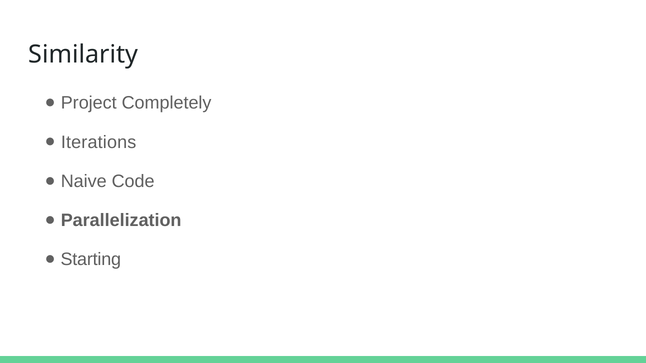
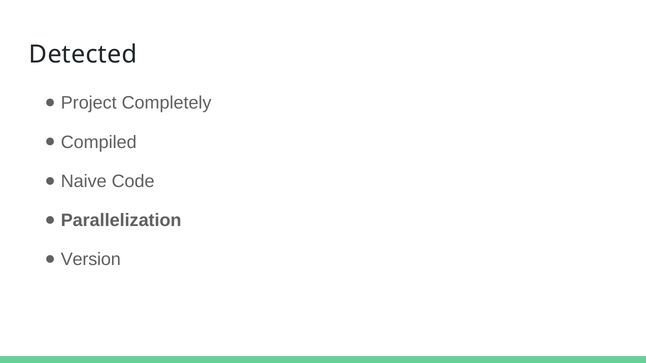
Similarity: Similarity -> Detected
Iterations: Iterations -> Compiled
Starting: Starting -> Version
